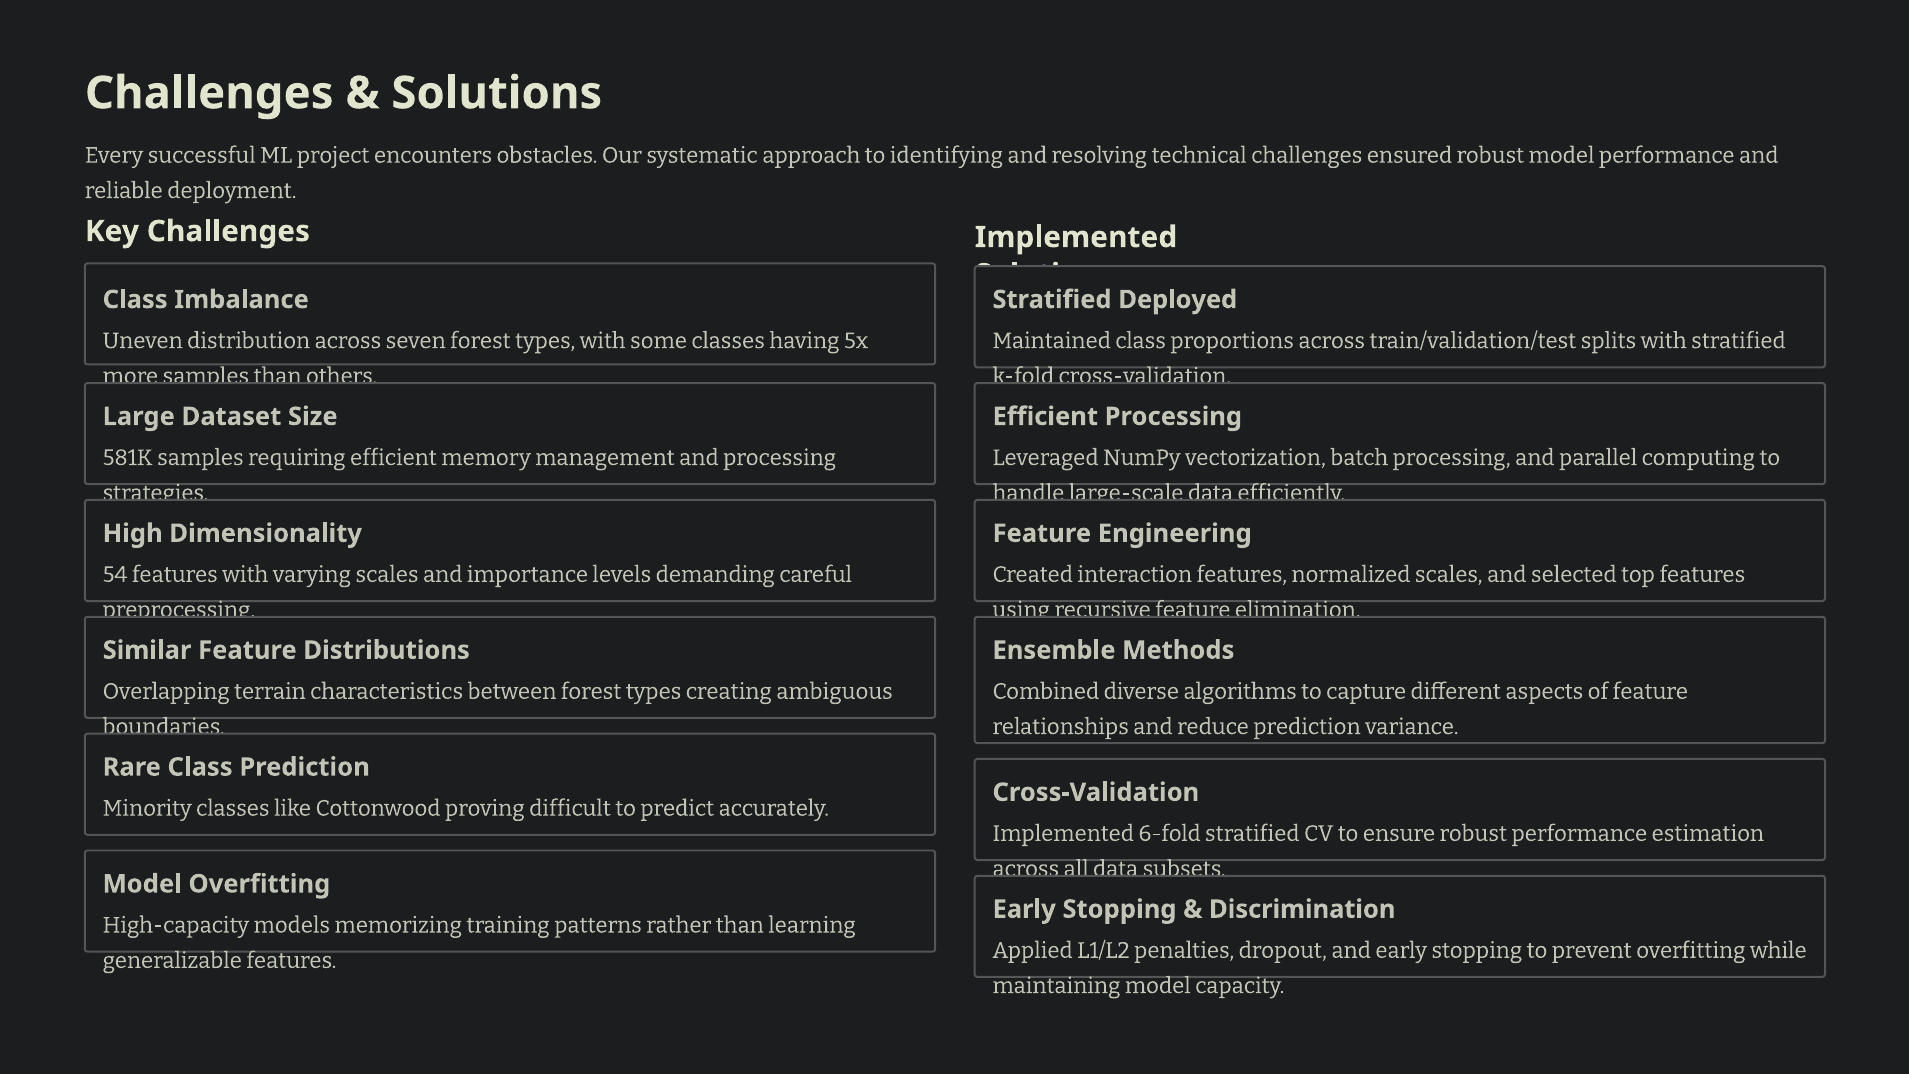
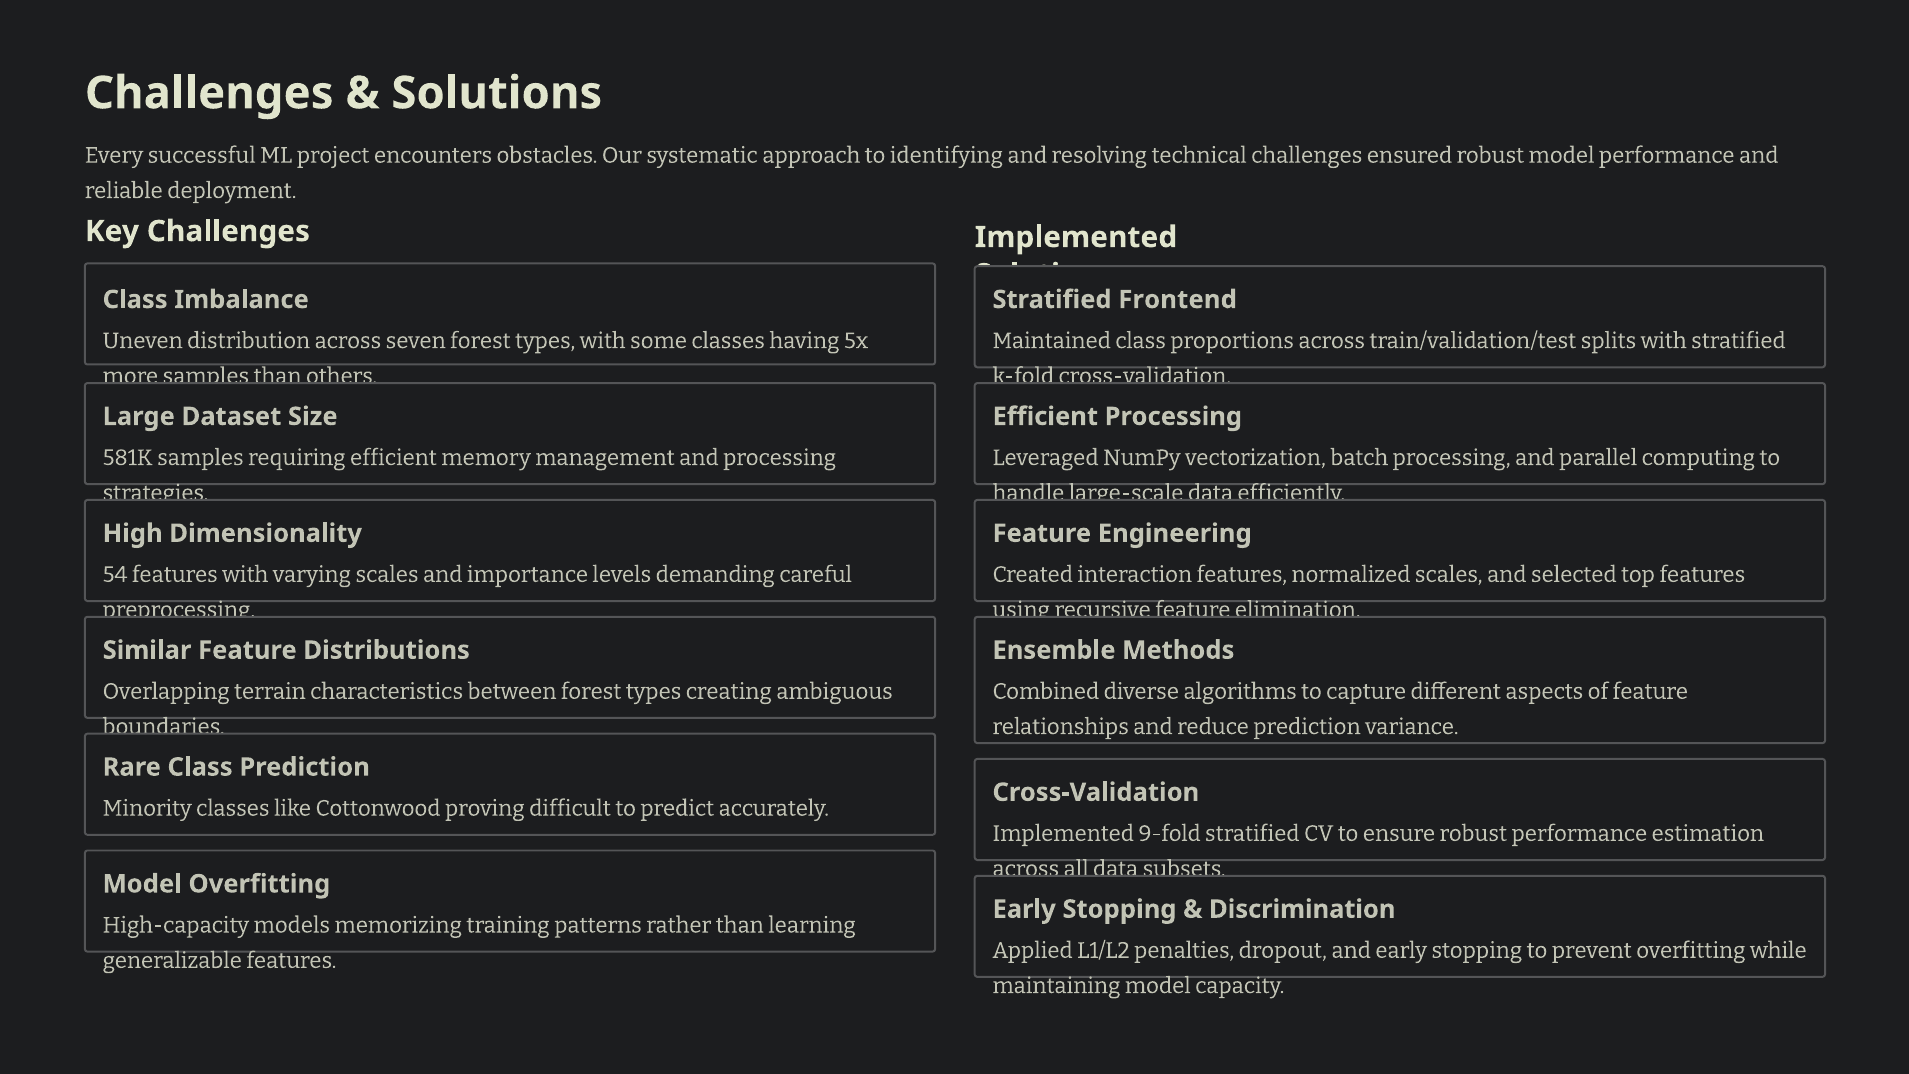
Deployed: Deployed -> Frontend
6-fold: 6-fold -> 9-fold
